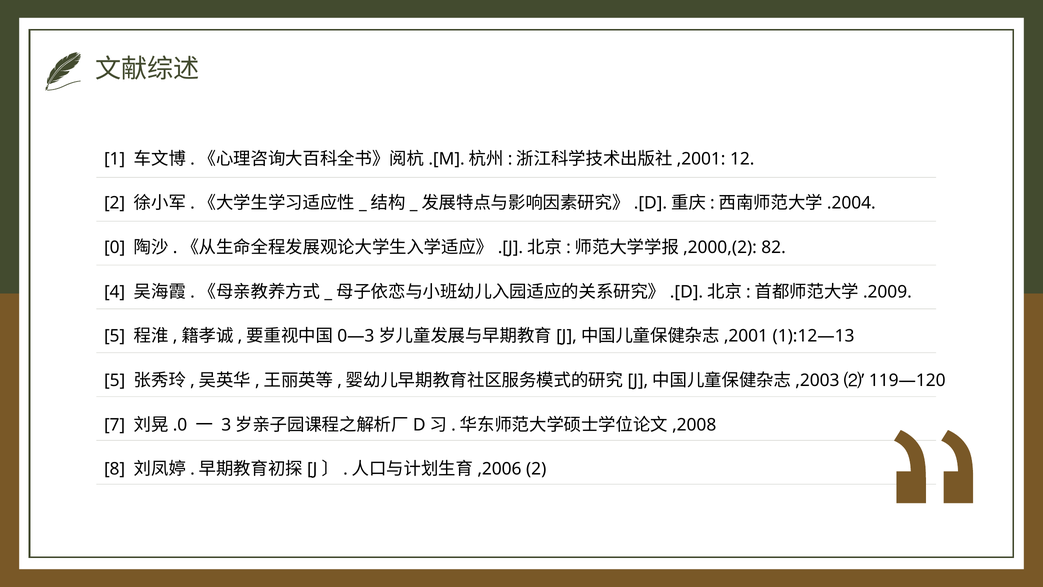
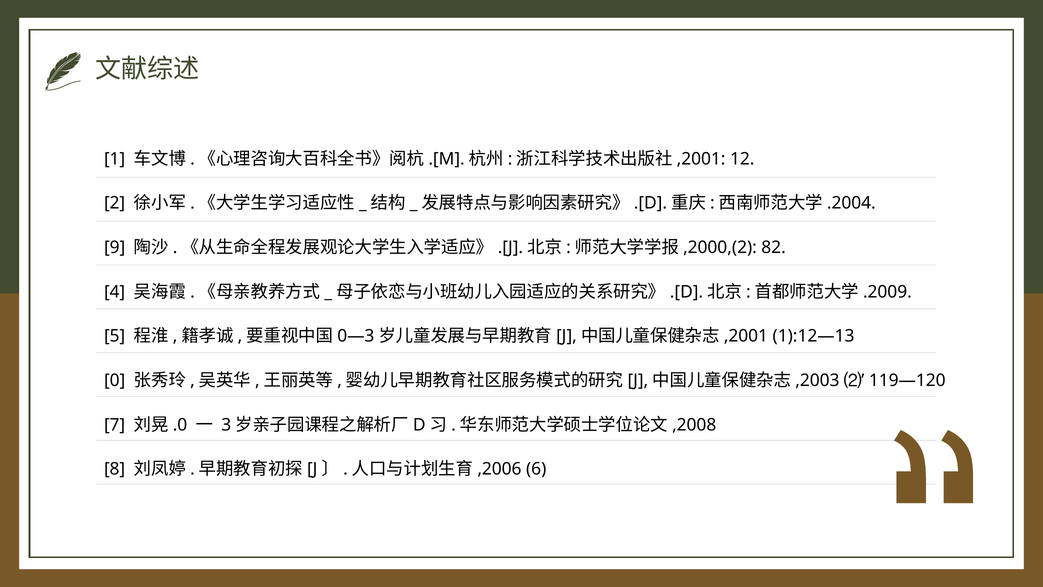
0: 0 -> 9
5 at (115, 380): 5 -> 0
2 at (536, 469): 2 -> 6
